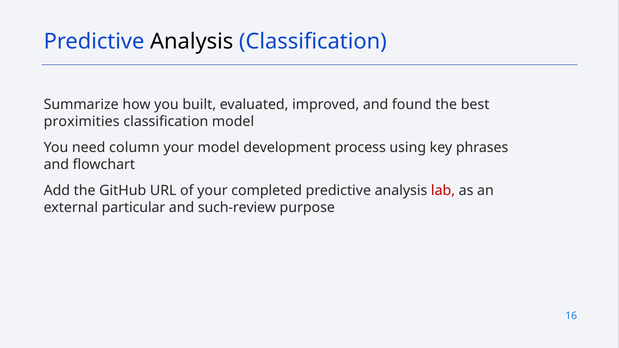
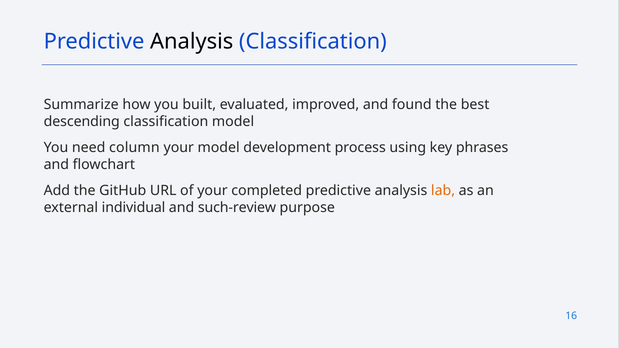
proximities: proximities -> descending
lab colour: red -> orange
particular: particular -> individual
